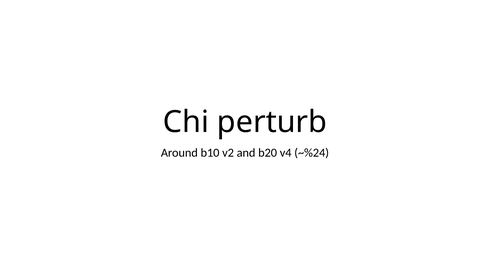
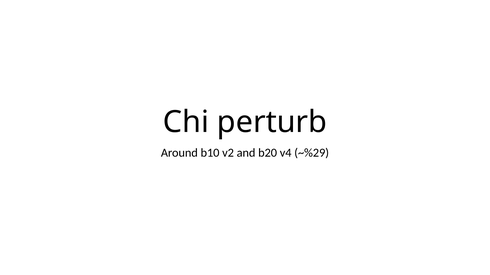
~%24: ~%24 -> ~%29
